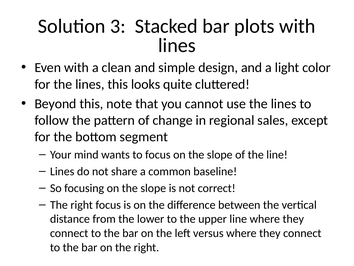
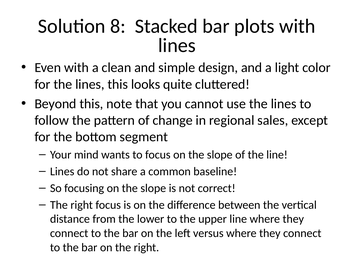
3: 3 -> 8
